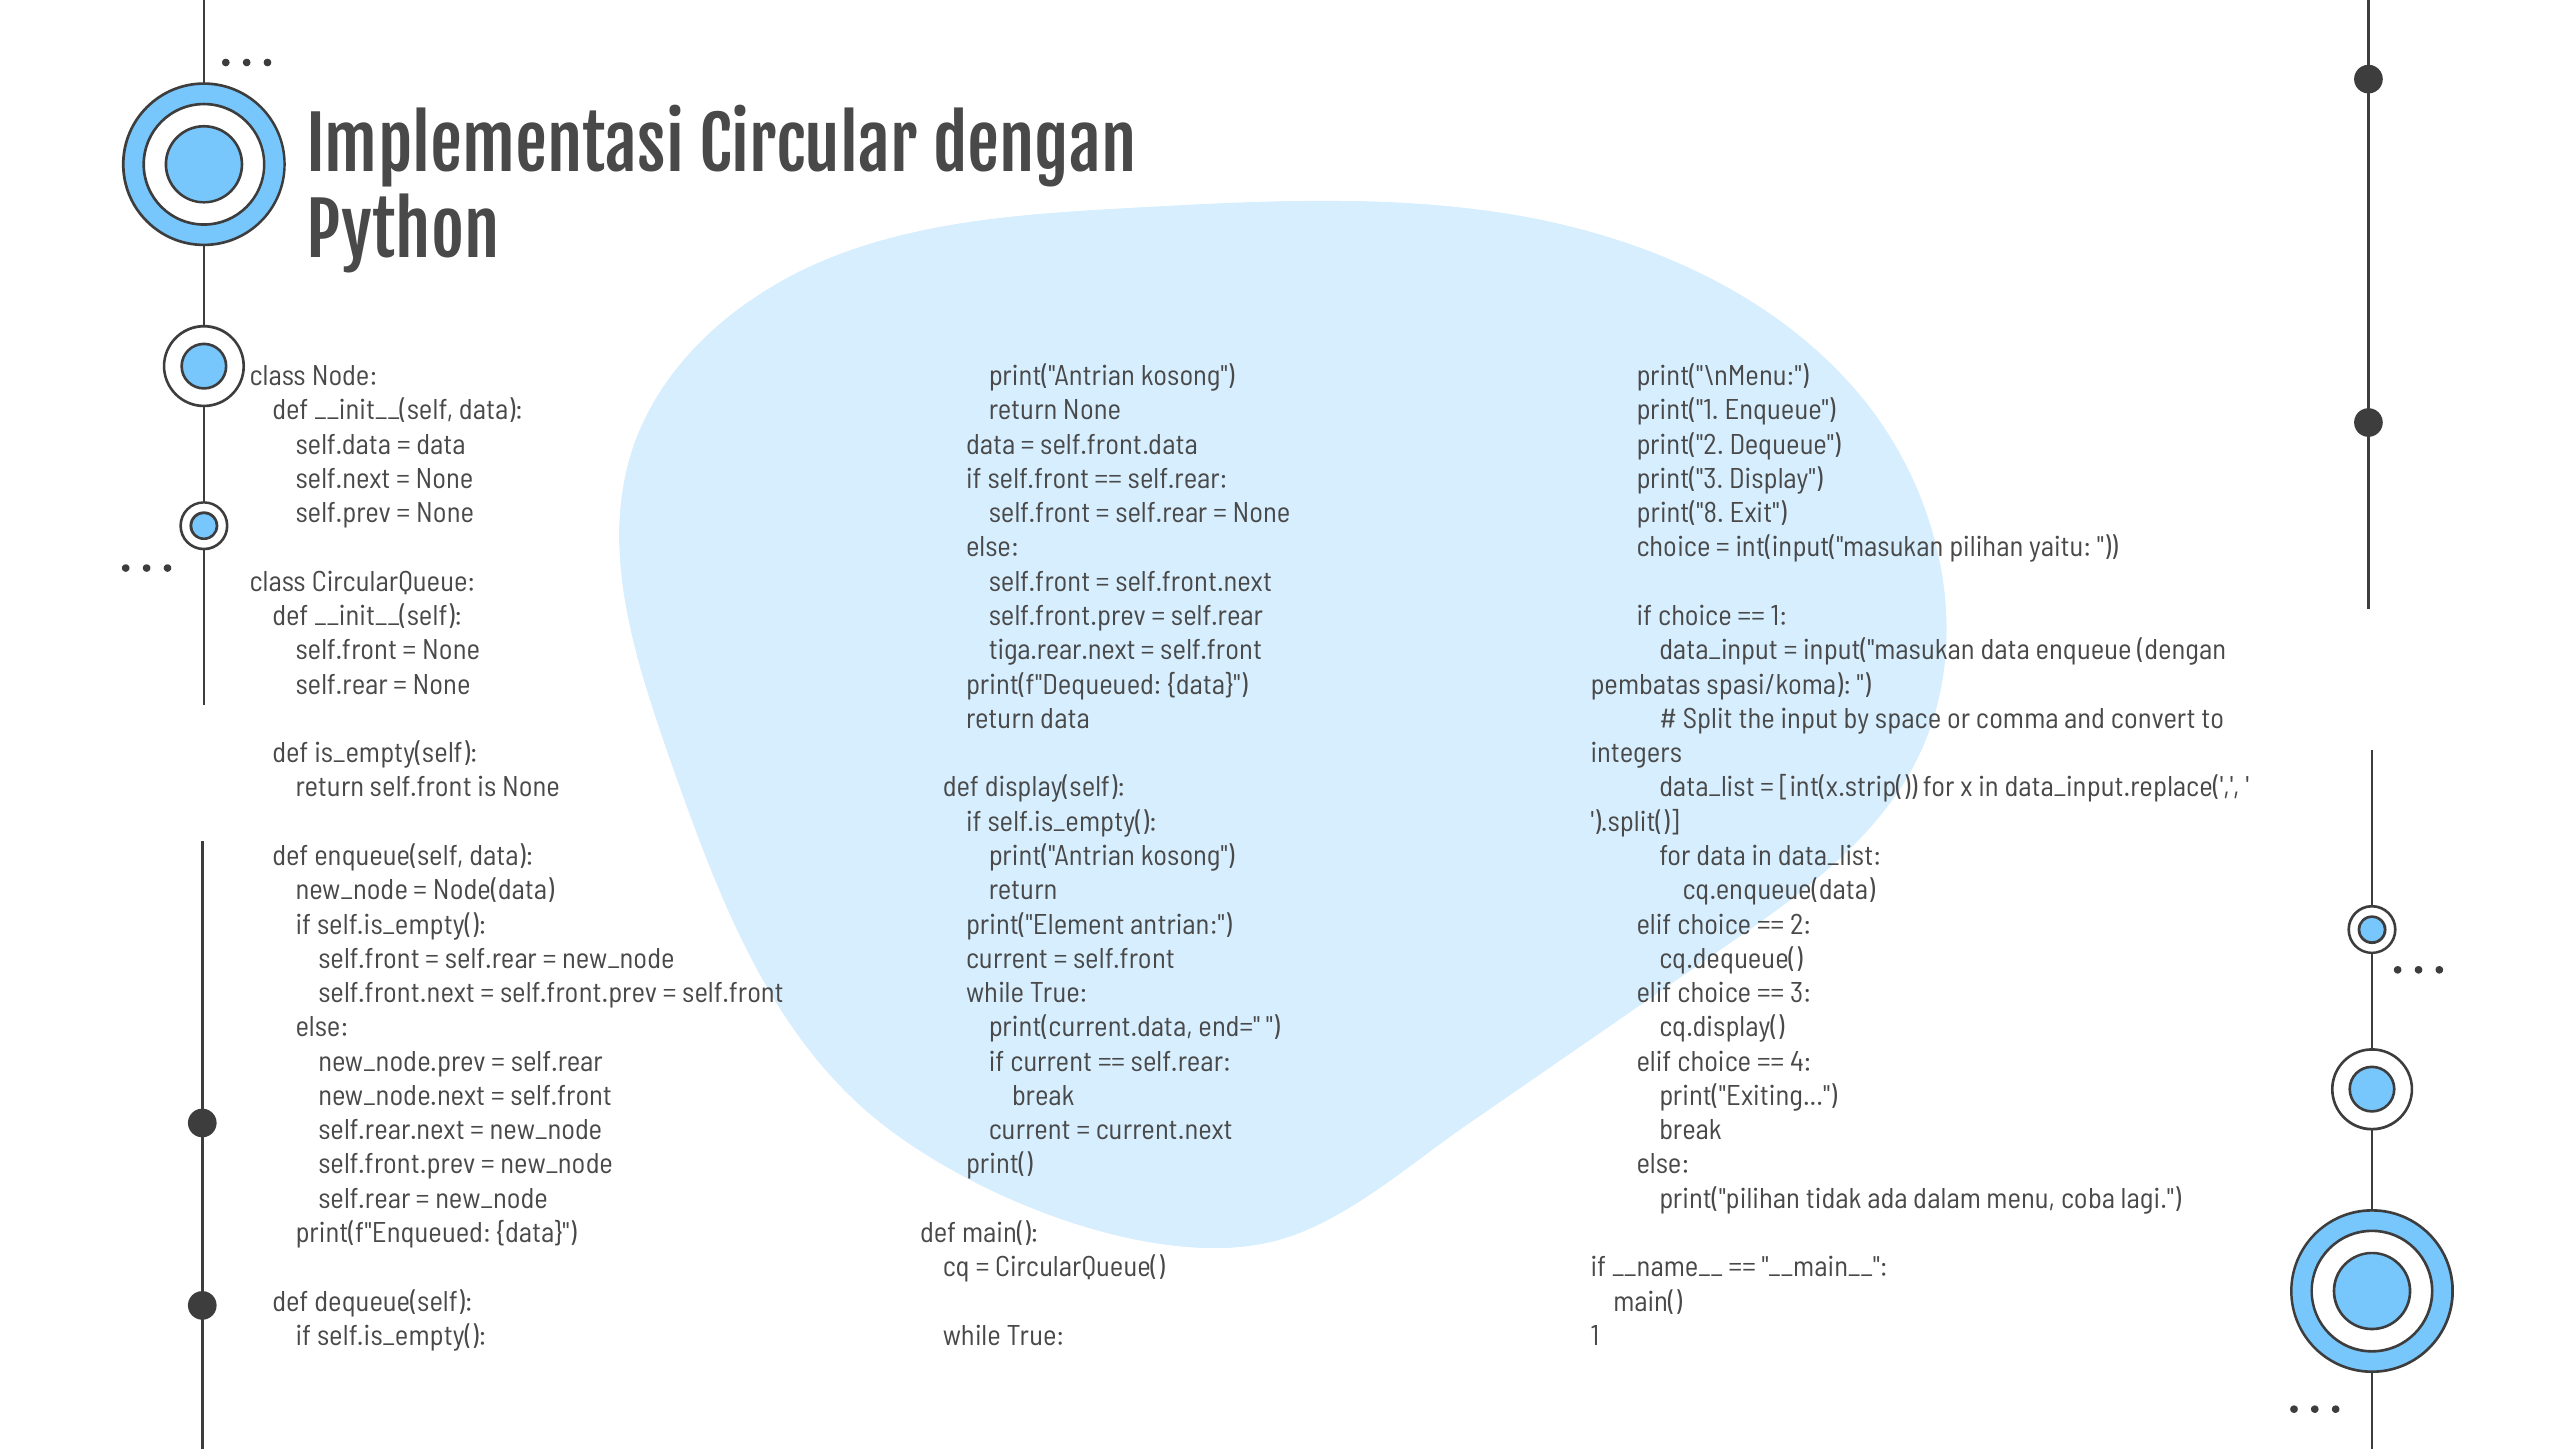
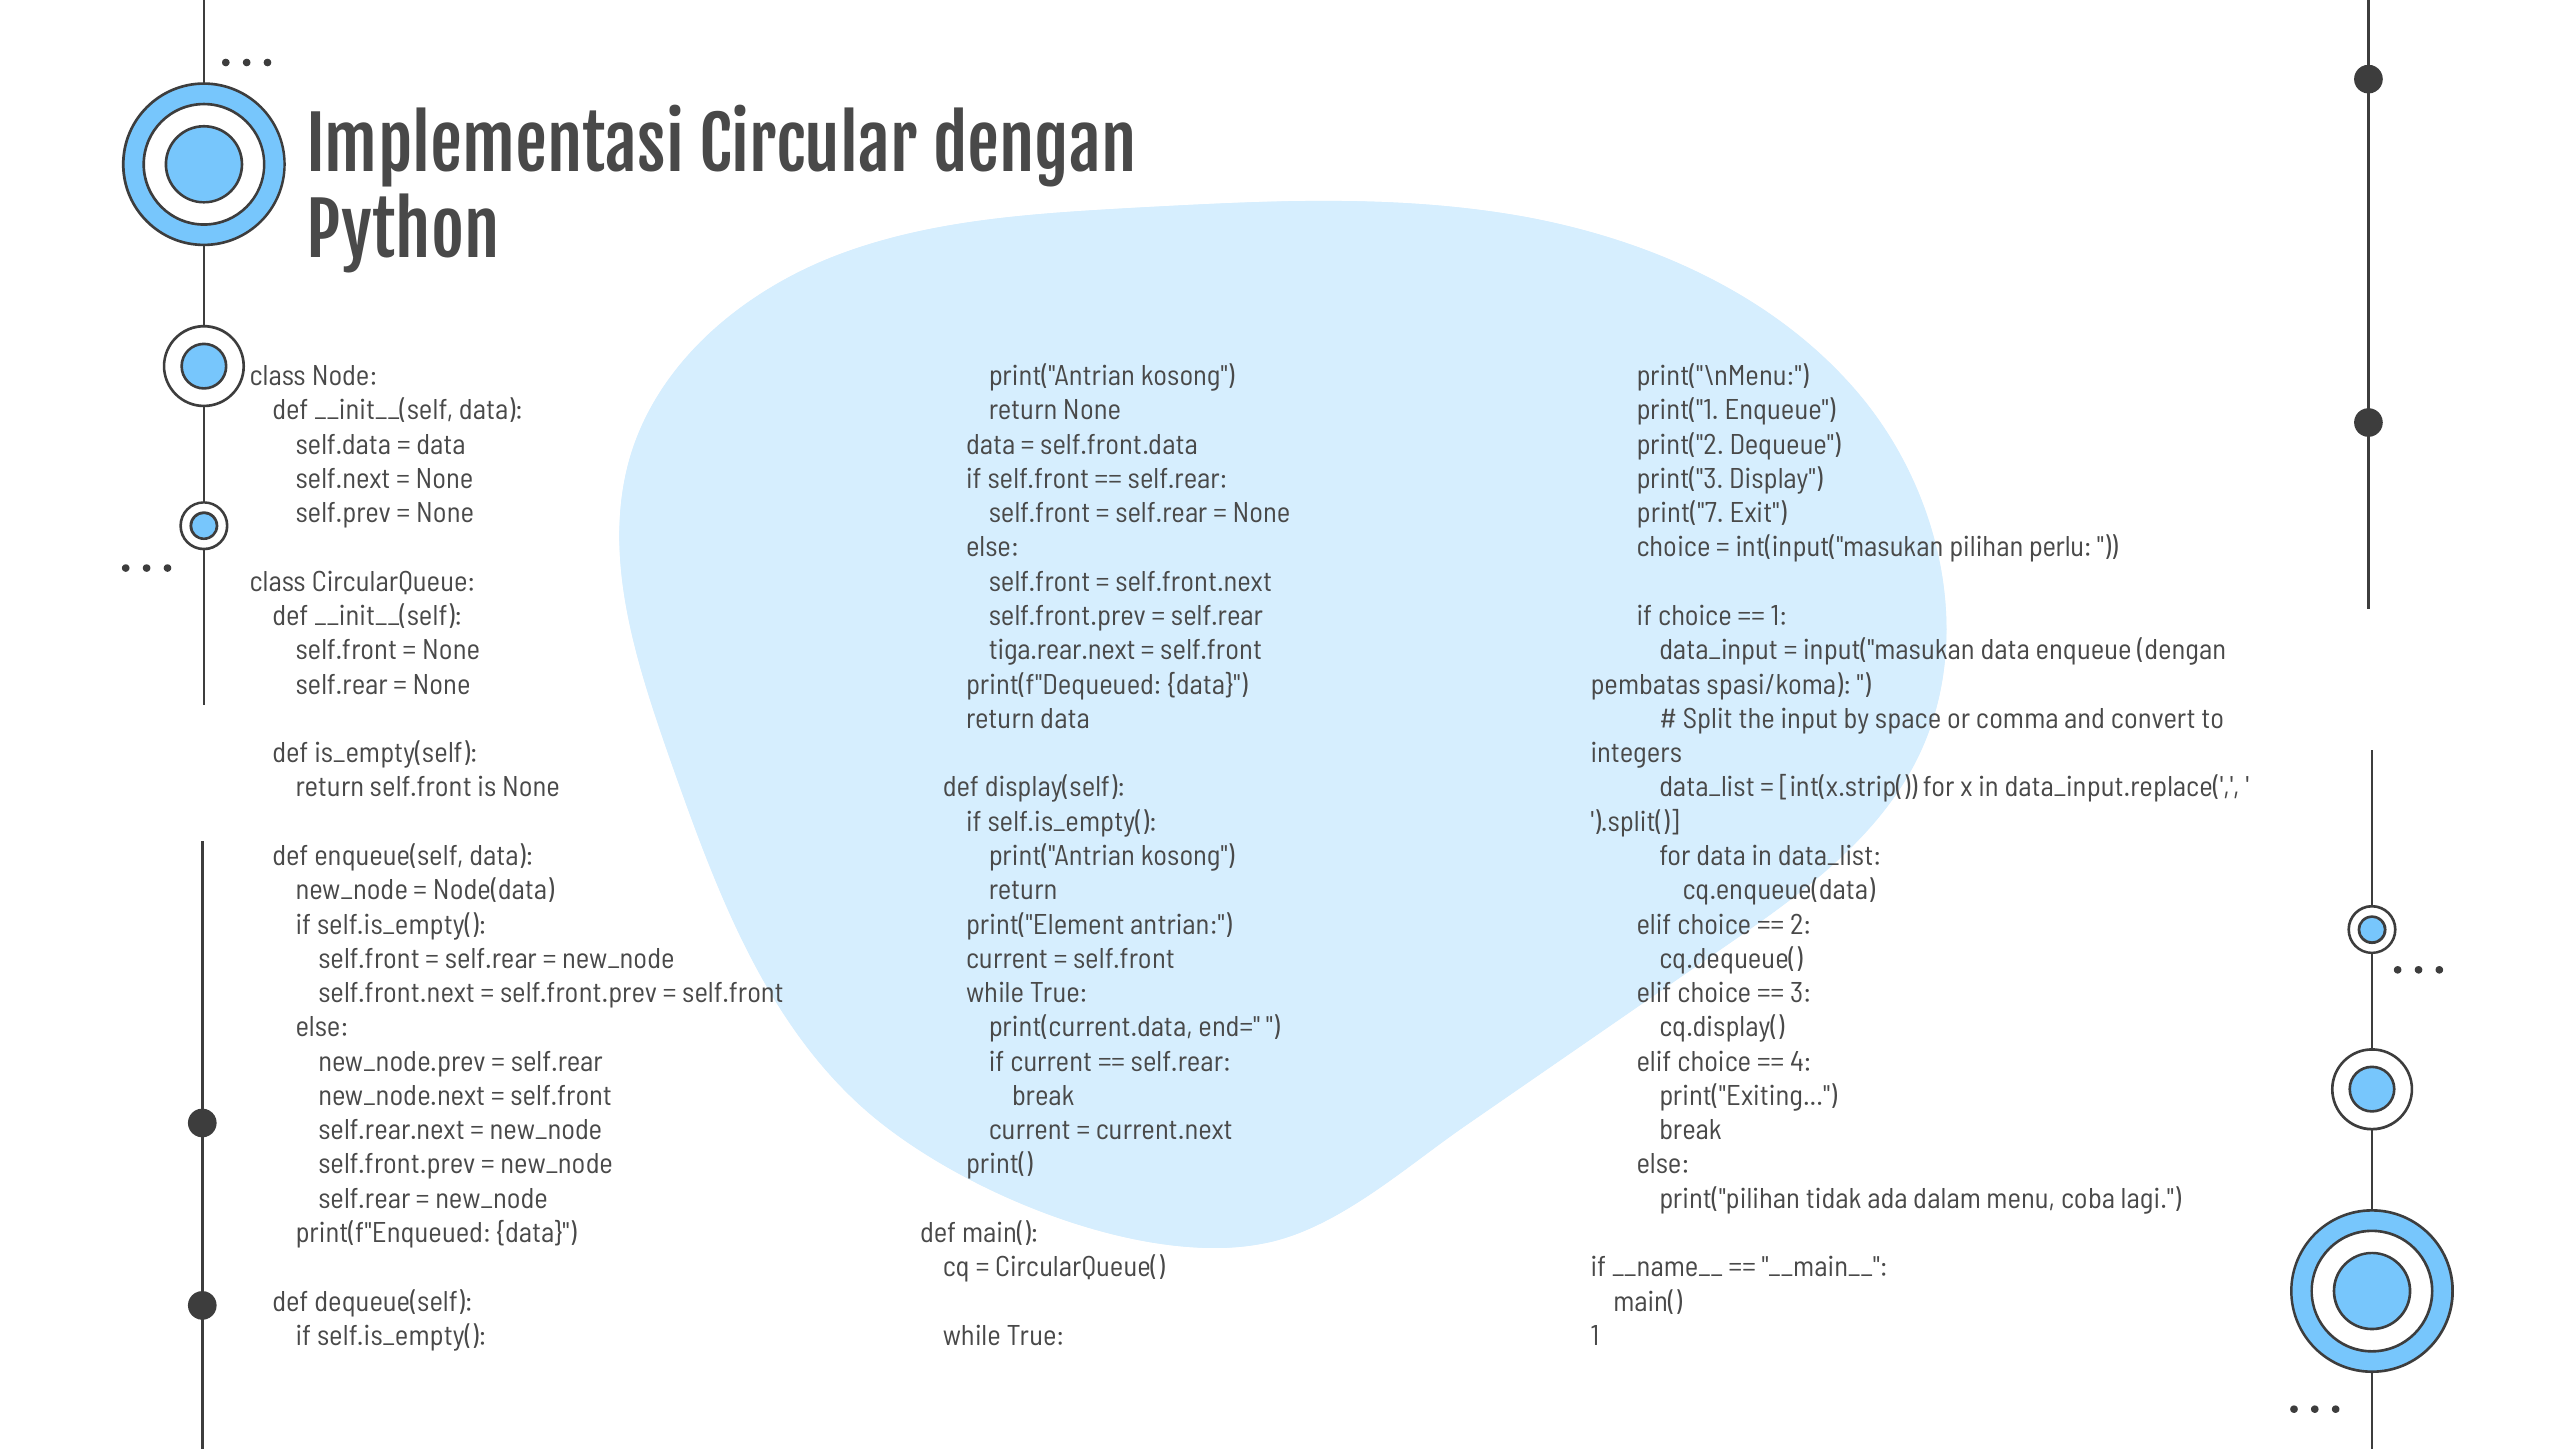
print("8: print("8 -> print("7
yaitu: yaitu -> perlu
